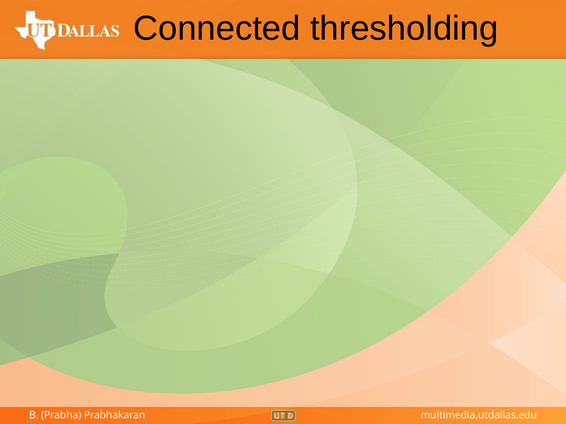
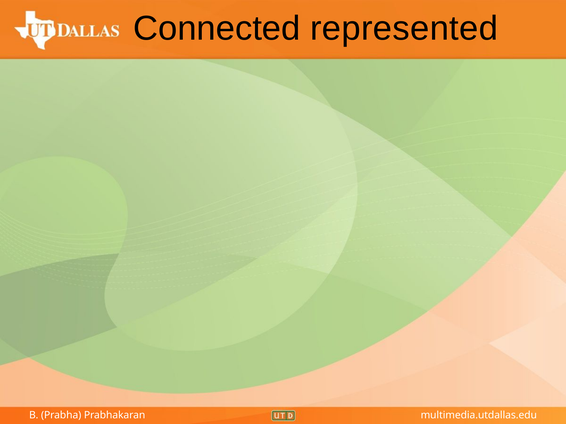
thresholding: thresholding -> represented
